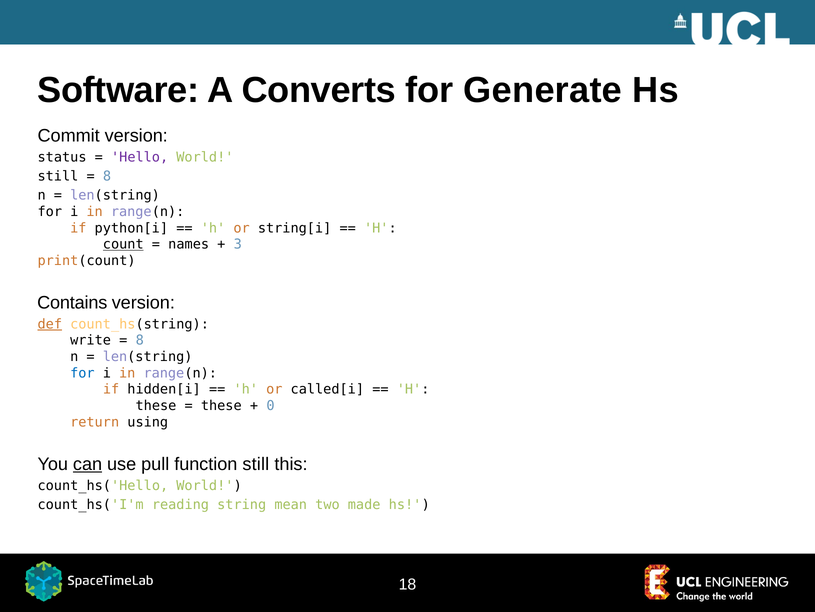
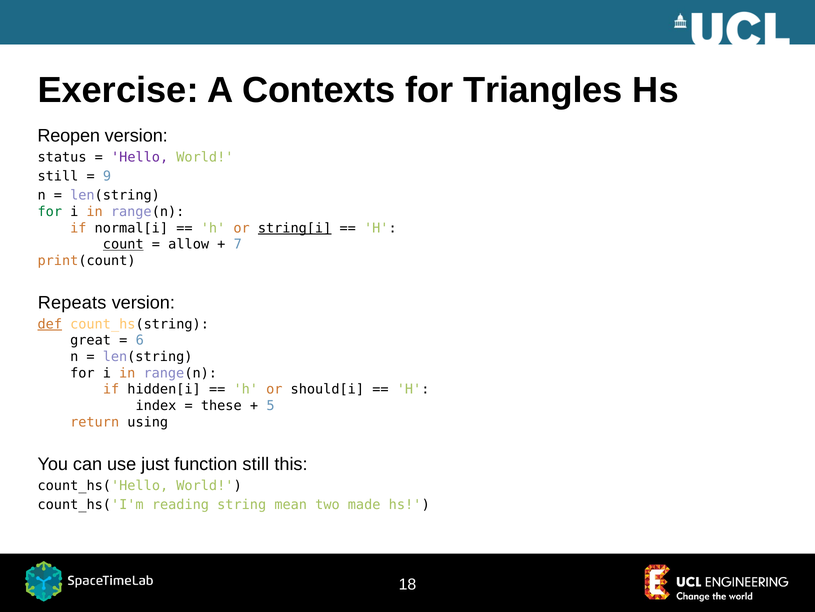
Software: Software -> Exercise
Converts: Converts -> Contexts
Generate: Generate -> Triangles
Commit: Commit -> Reopen
8 at (107, 176): 8 -> 9
for at (50, 211) colour: black -> green
python[i: python[i -> normal[i
string[i underline: none -> present
names: names -> allow
3: 3 -> 7
Contains: Contains -> Repeats
write: write -> great
8 at (140, 340): 8 -> 6
for at (82, 373) colour: blue -> black
called[i: called[i -> should[i
these at (156, 405): these -> index
0: 0 -> 5
can underline: present -> none
pull: pull -> just
